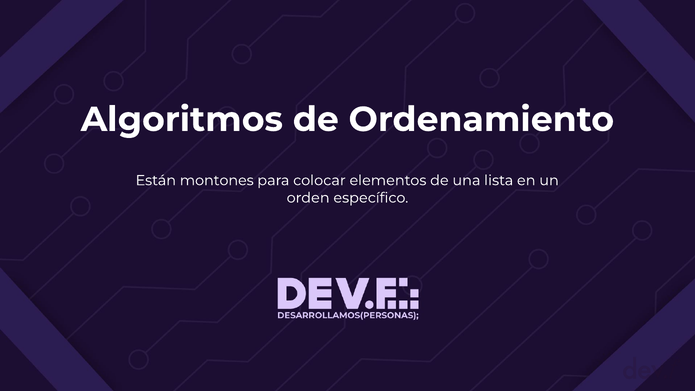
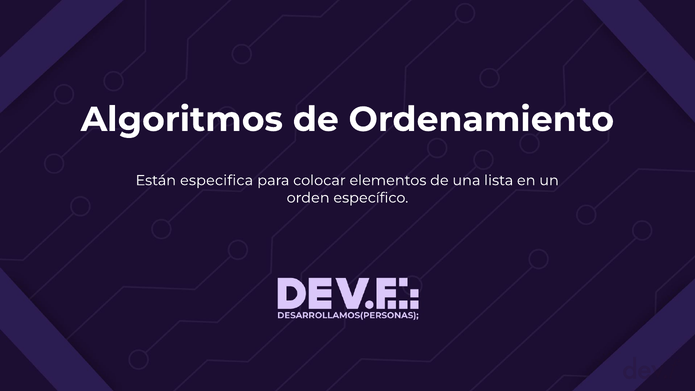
montones: montones -> especifica
